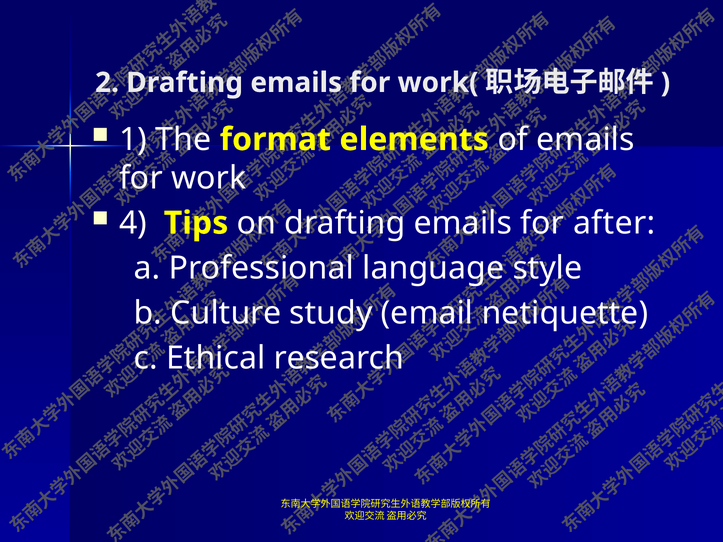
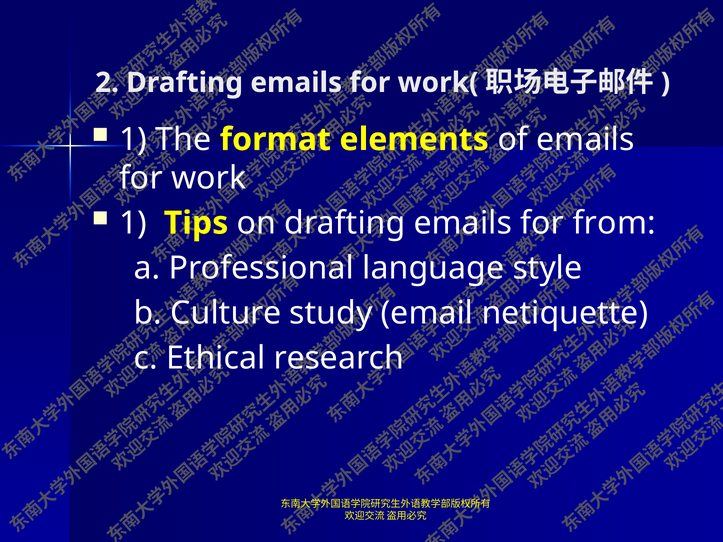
4 at (133, 223): 4 -> 1
after: after -> from
